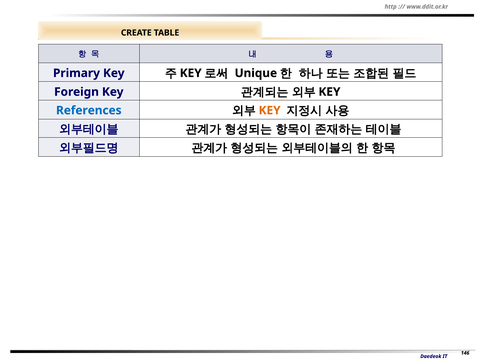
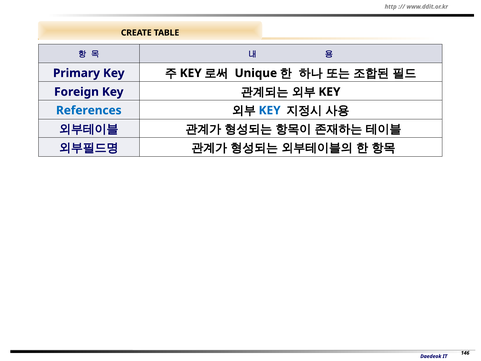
KEY at (270, 110) colour: orange -> blue
